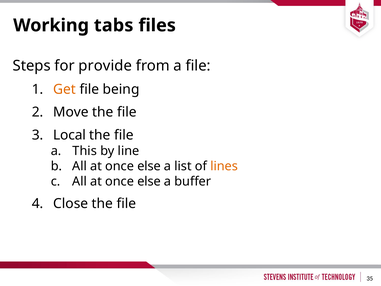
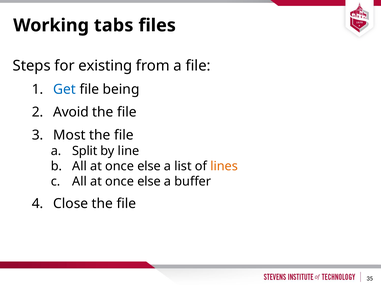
provide: provide -> existing
Get colour: orange -> blue
Move: Move -> Avoid
Local: Local -> Most
This: This -> Split
